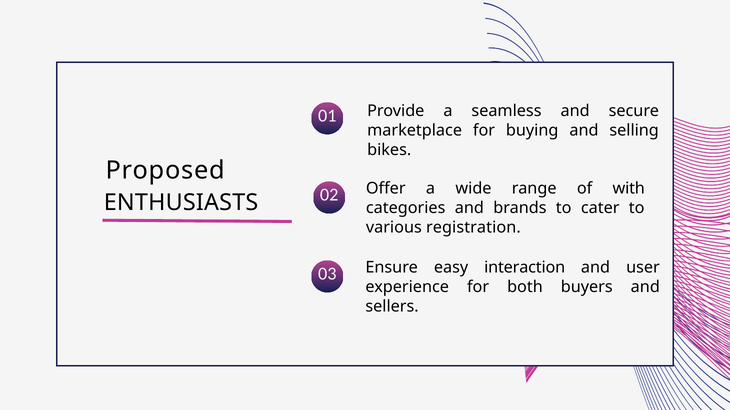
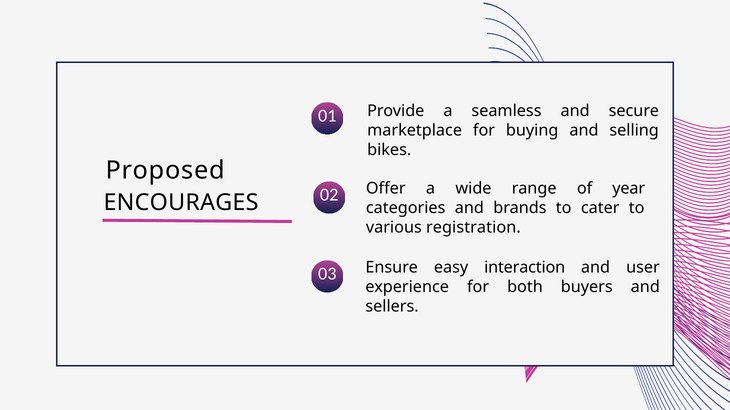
with: with -> year
ENTHUSIASTS: ENTHUSIASTS -> ENCOURAGES
